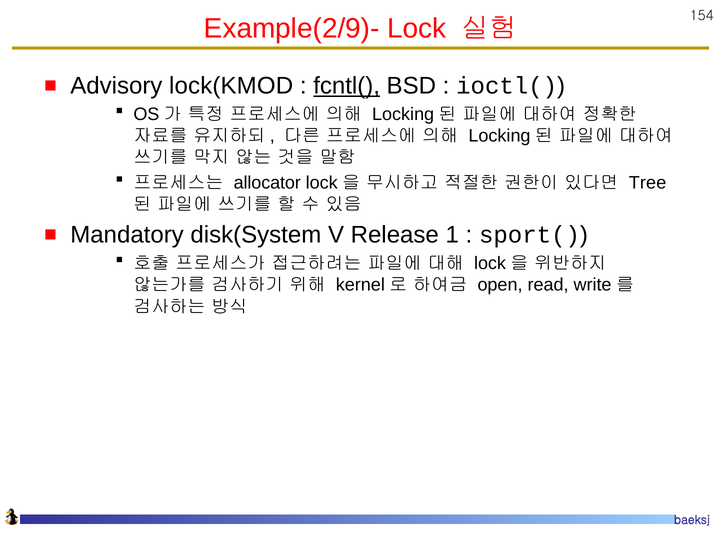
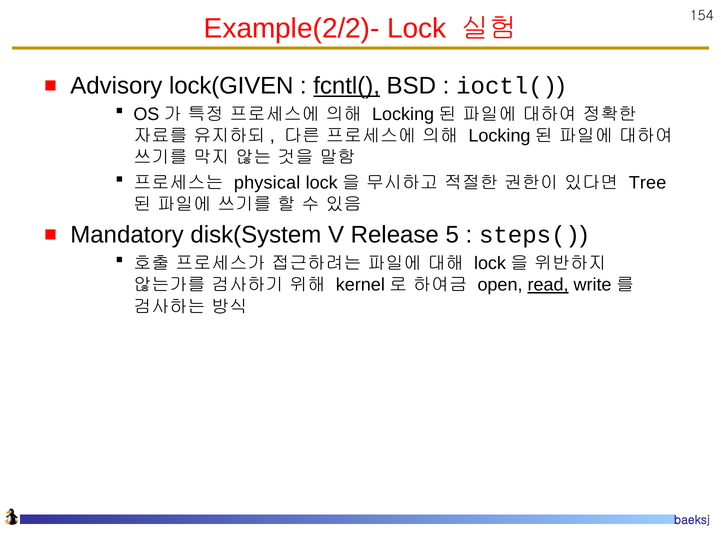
Example(2/9)-: Example(2/9)- -> Example(2/2)-
lock(KMOD: lock(KMOD -> lock(GIVEN
allocator: allocator -> physical
1: 1 -> 5
sport(: sport( -> steps(
read underline: none -> present
